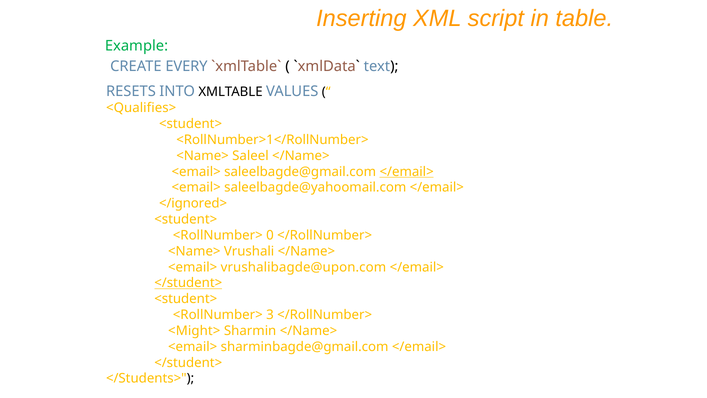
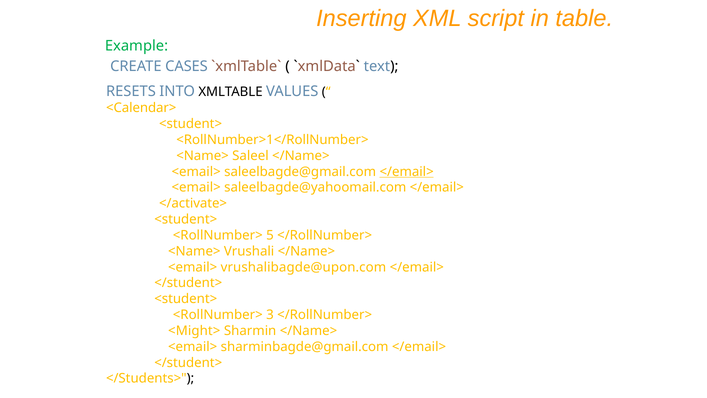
EVERY: EVERY -> CASES
<Qualifies>: <Qualifies> -> <Calendar>
</ignored>: </ignored> -> </activate>
0: 0 -> 5
</student> at (188, 283) underline: present -> none
